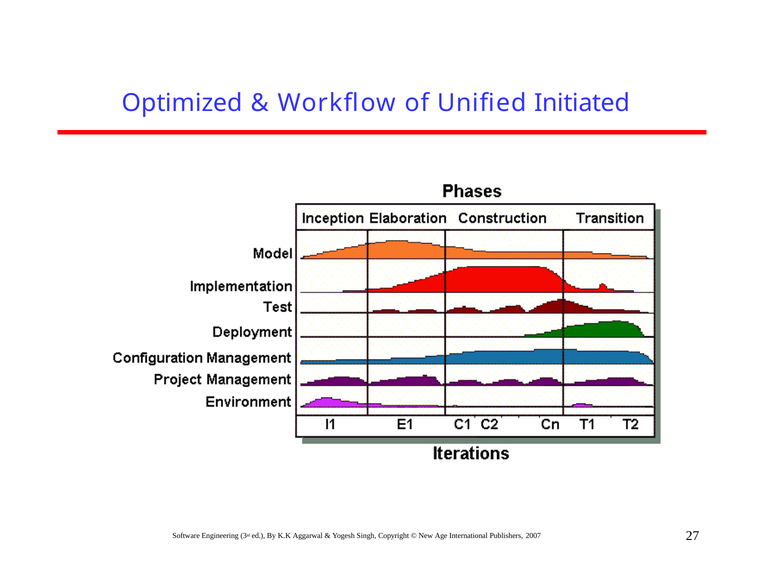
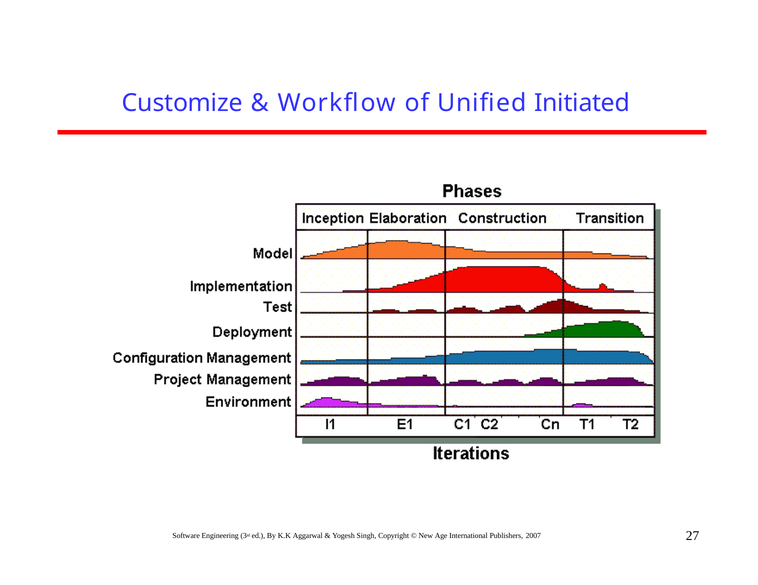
Optimized: Optimized -> Customize
